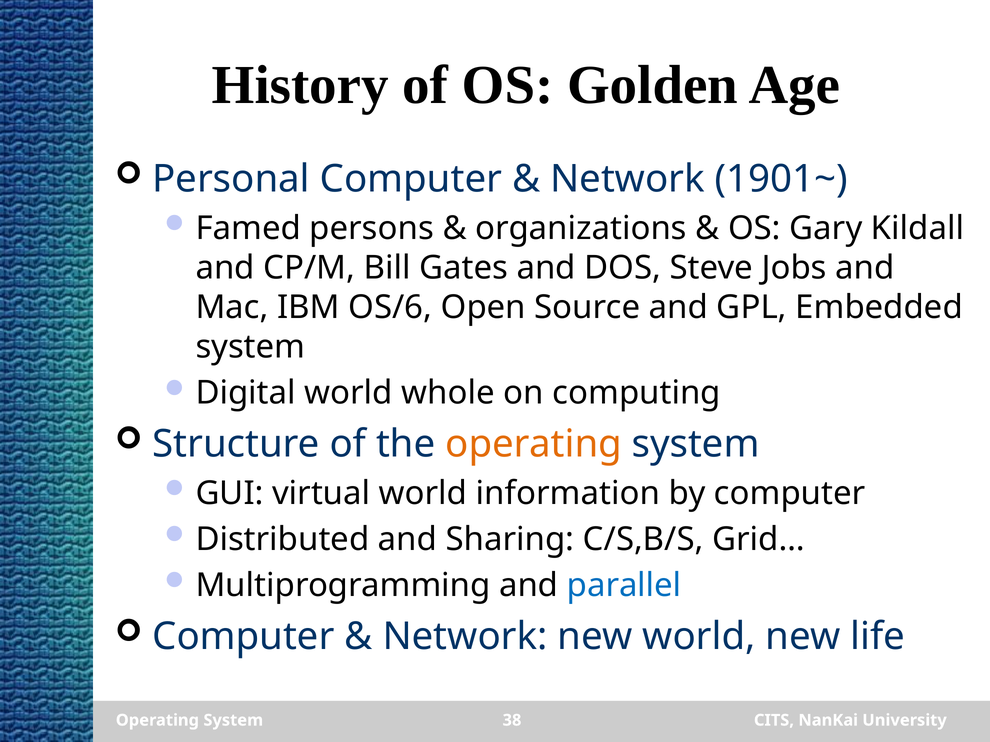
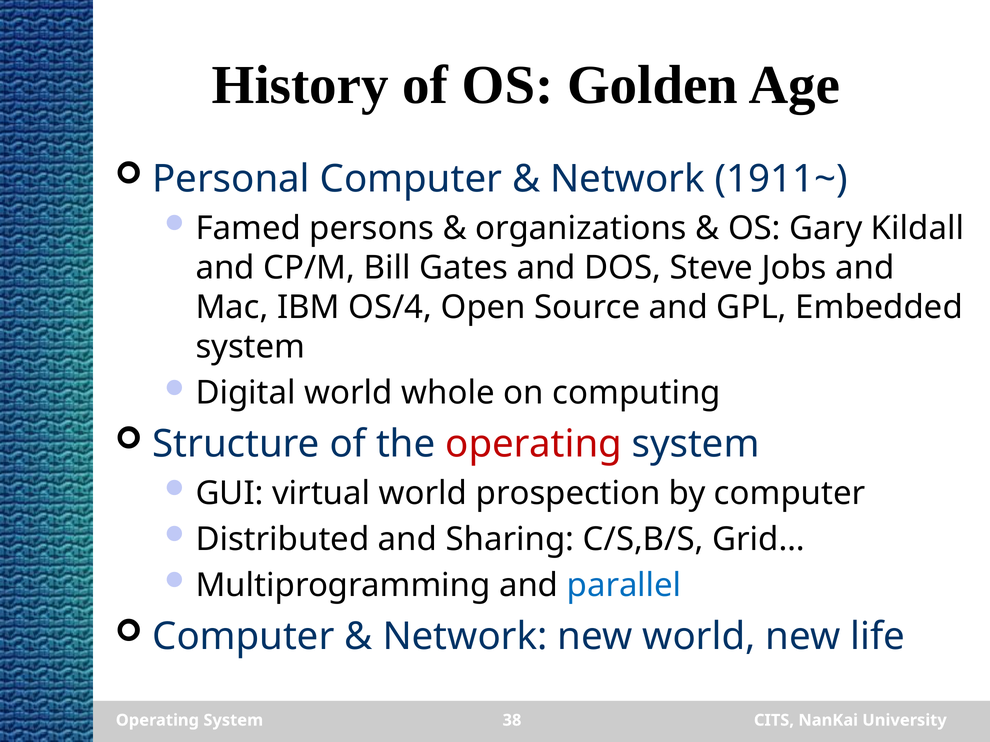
1901~: 1901~ -> 1911~
OS/6: OS/6 -> OS/4
operating at (534, 444) colour: orange -> red
information: information -> prospection
